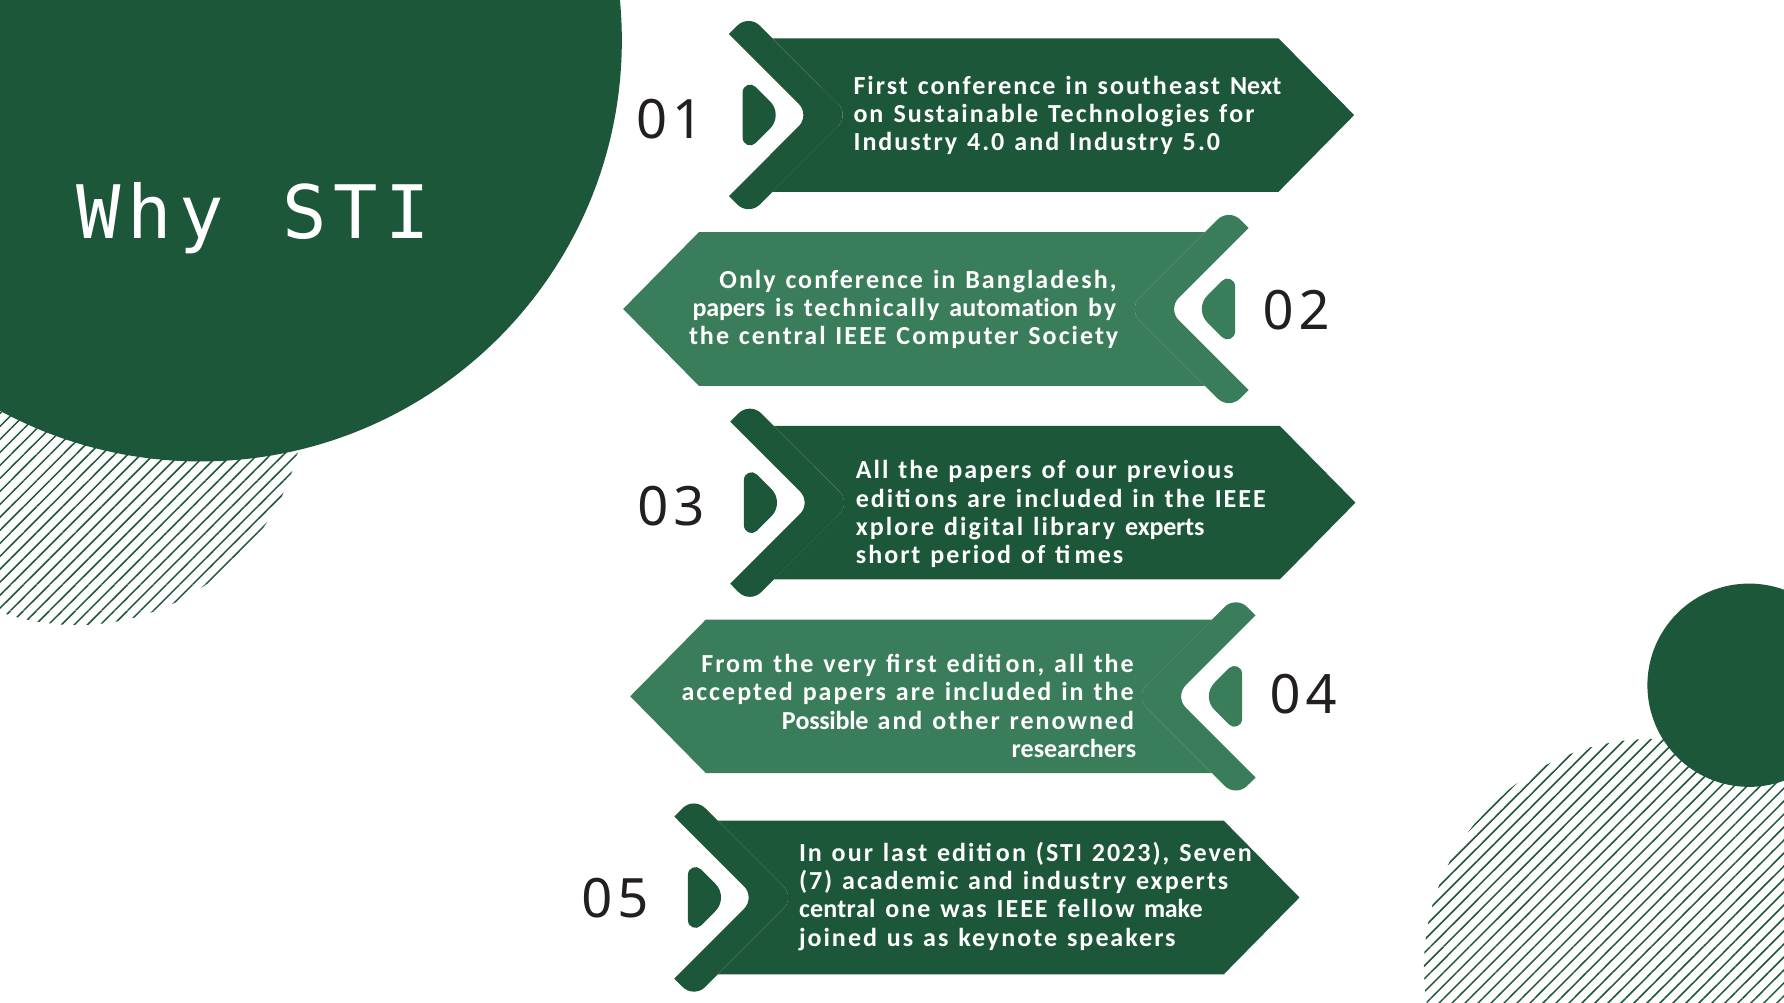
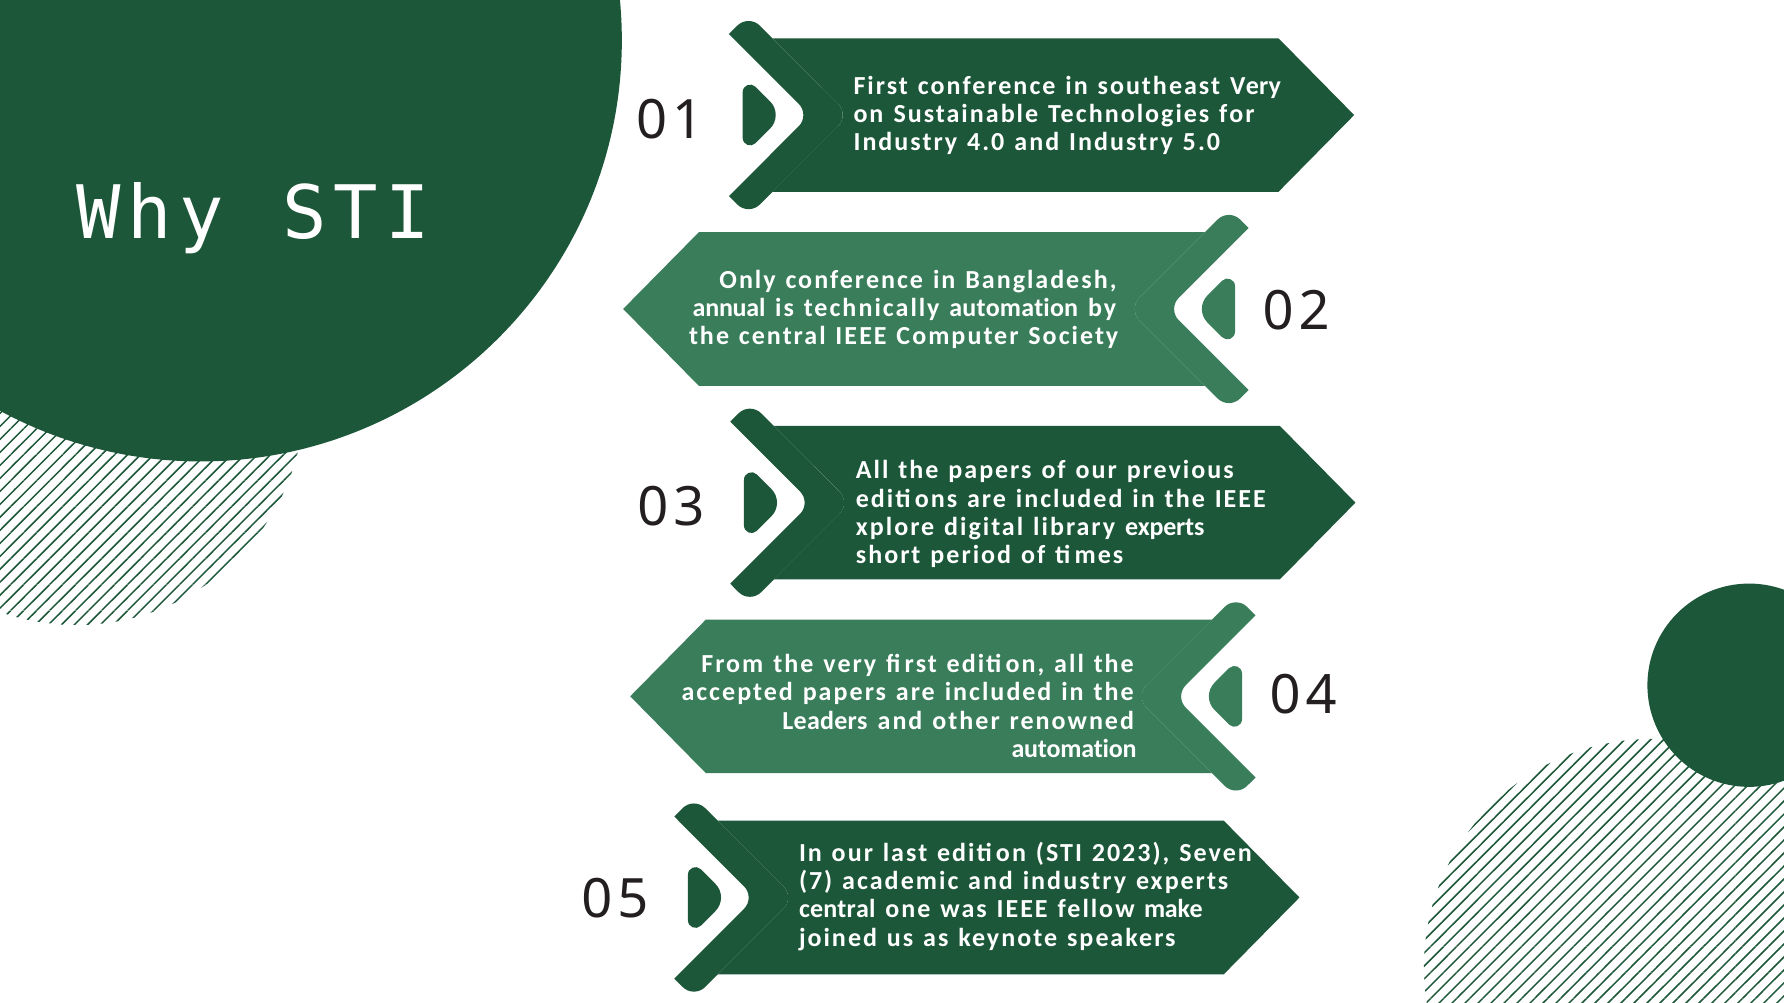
southeast Next: Next -> Very
papers at (729, 308): papers -> annual
Possible: Possible -> Leaders
researchers at (1074, 749): researchers -> automation
